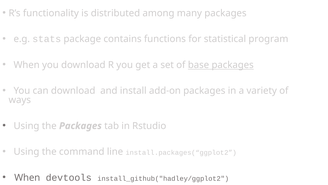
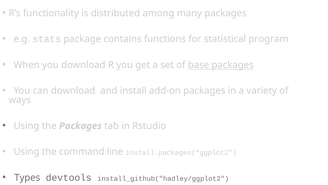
When at (27, 177): When -> Types
